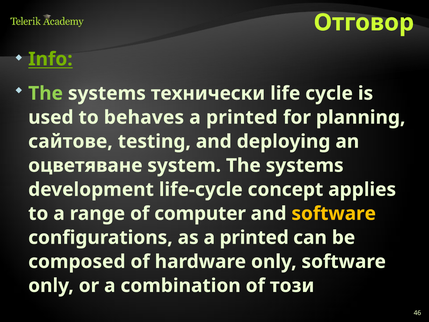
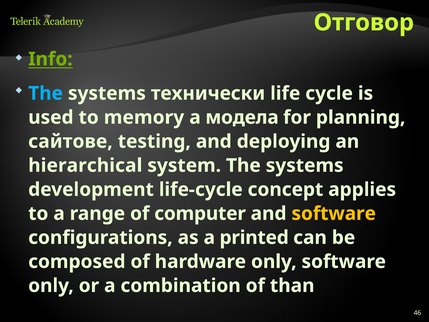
The at (46, 93) colour: light green -> light blue
behaves: behaves -> memory
printed at (242, 117): printed -> модела
оцветяване: оцветяване -> hierarchical
този: този -> than
